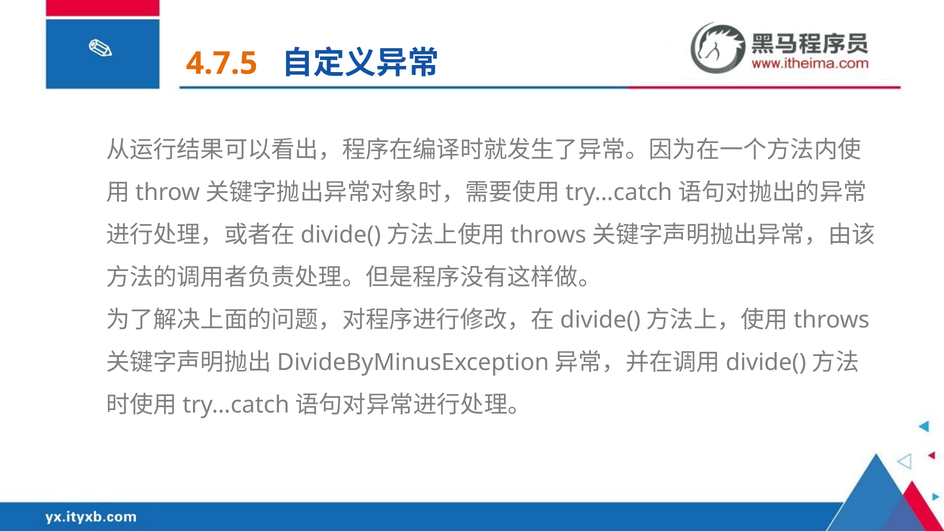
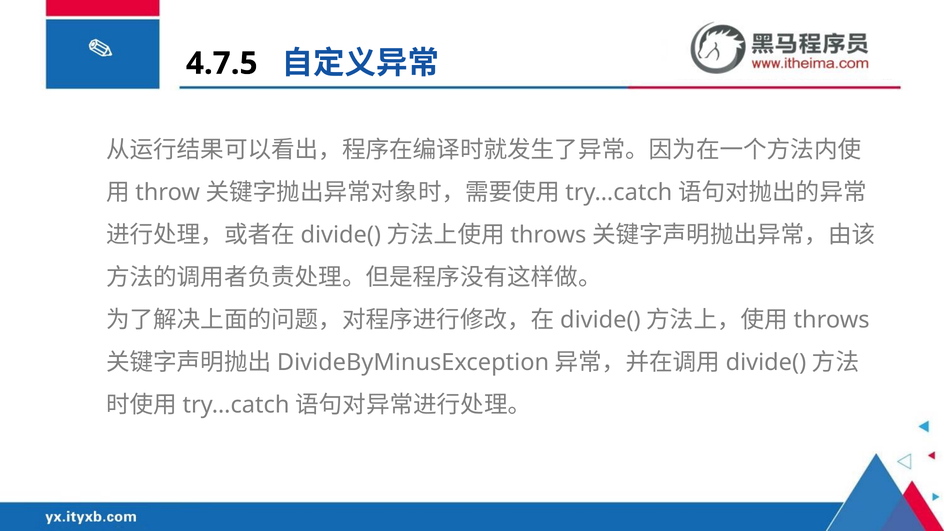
4.7.5 colour: orange -> black
